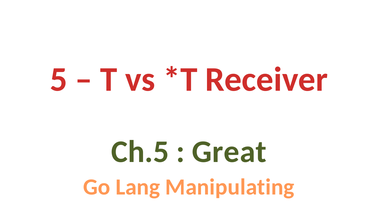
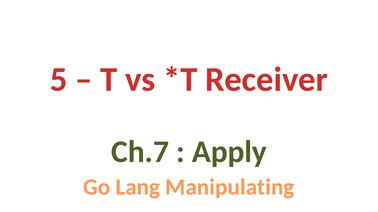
Ch.5: Ch.5 -> Ch.7
Great: Great -> Apply
